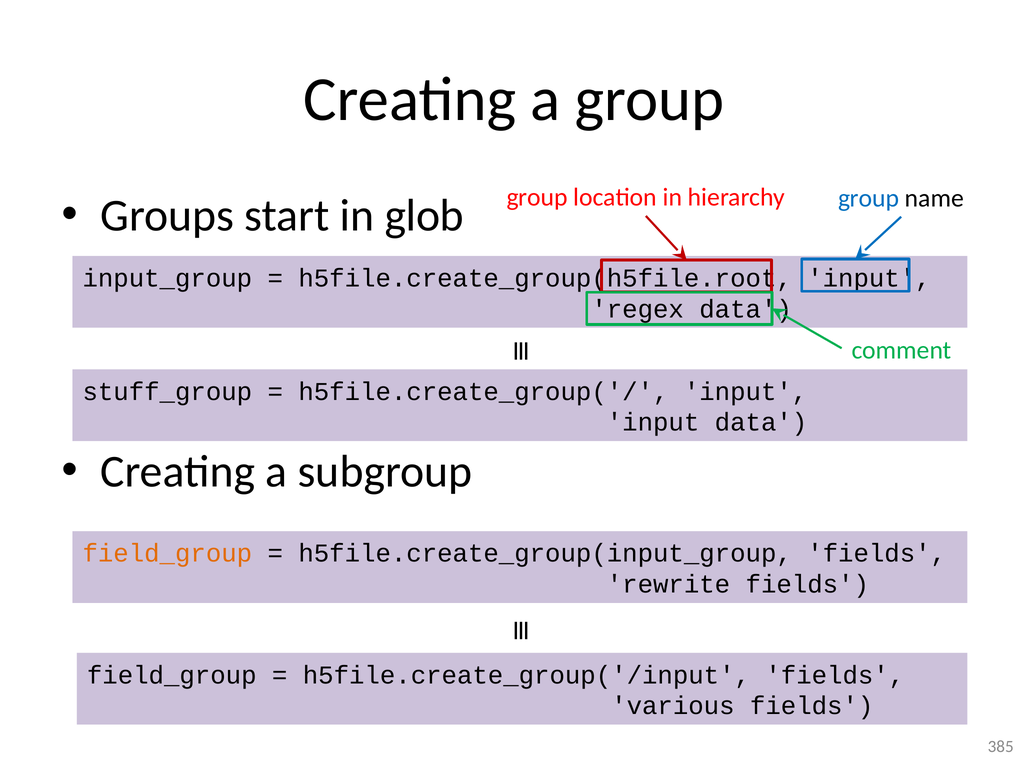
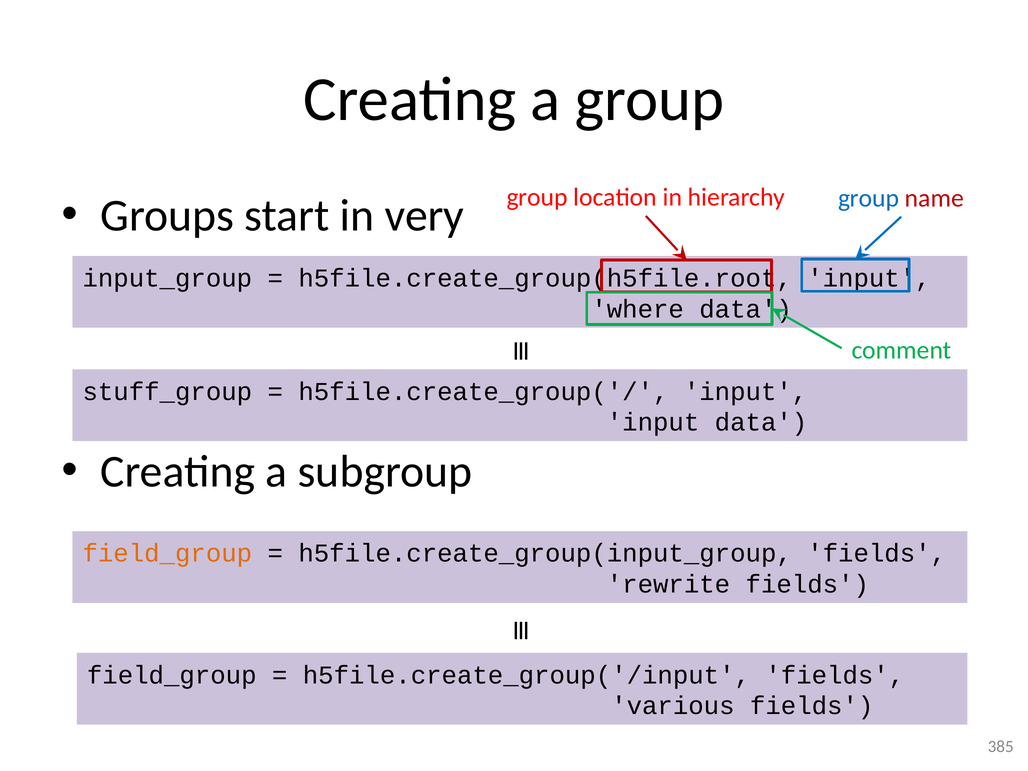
name colour: black -> red
glob: glob -> very
regex: regex -> where
